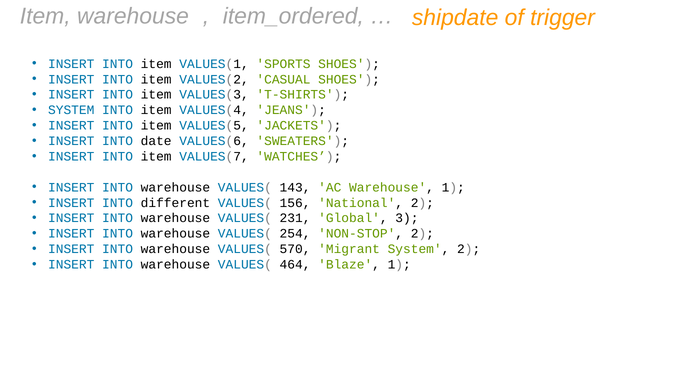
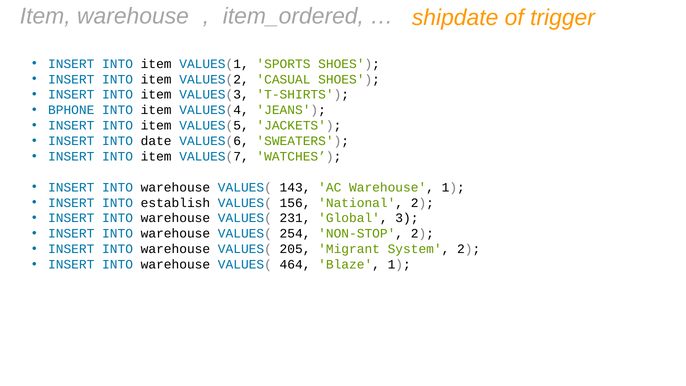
SYSTEM at (71, 110): SYSTEM -> BPHONE
different: different -> establish
570: 570 -> 205
